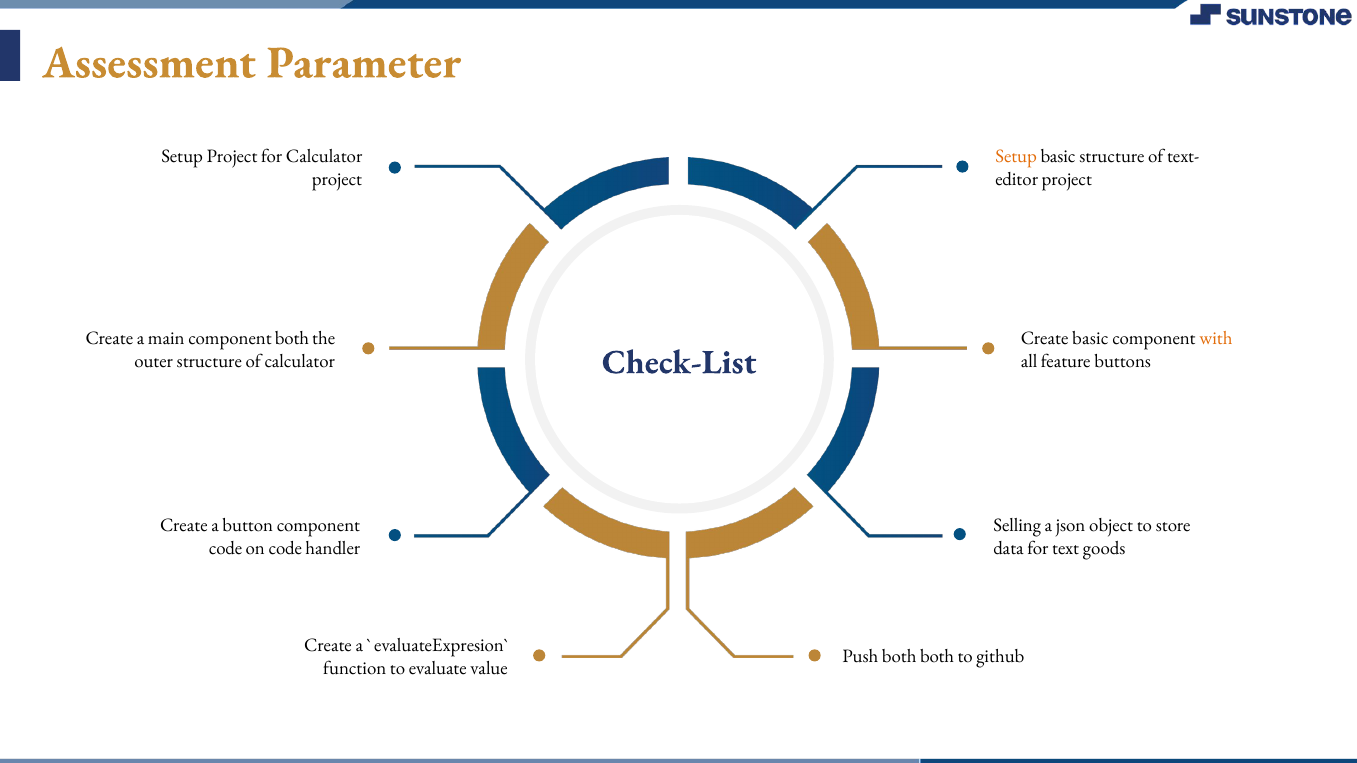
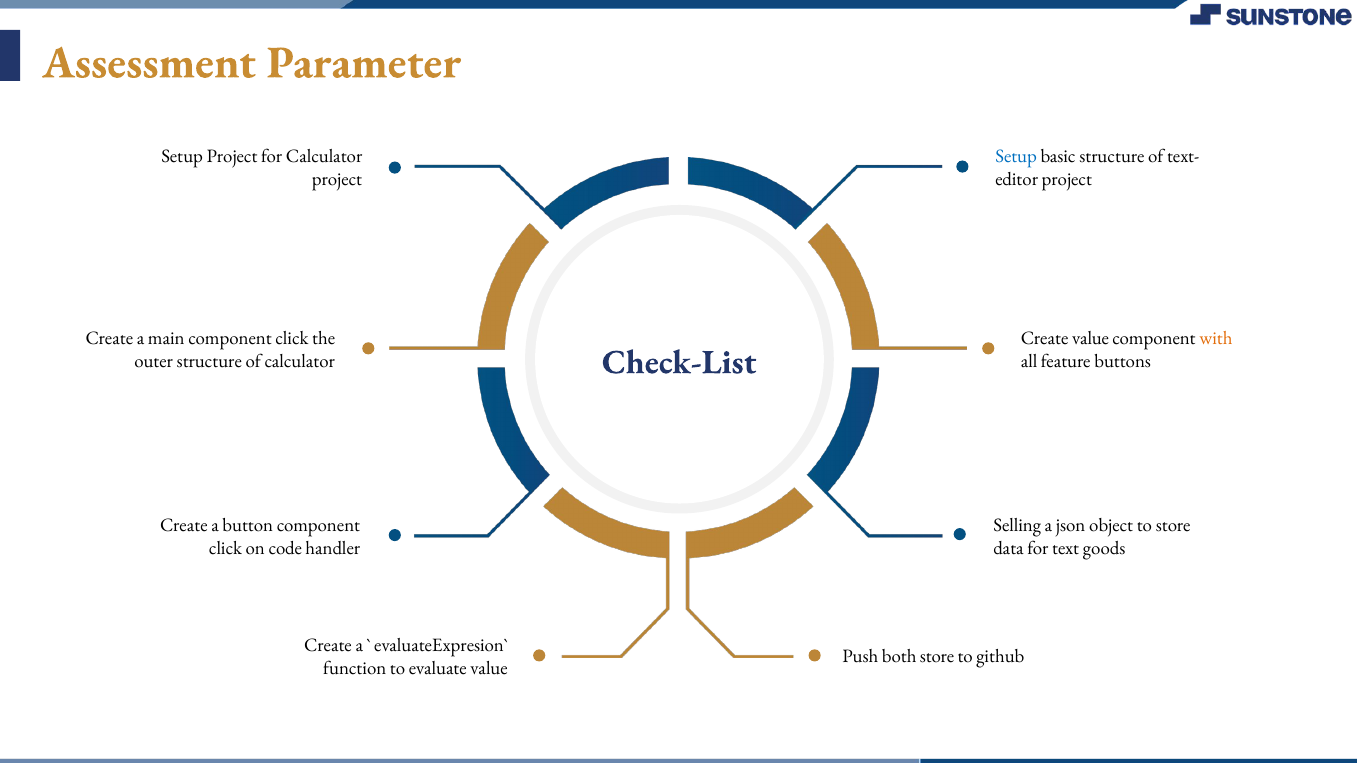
Setup at (1016, 156) colour: orange -> blue
main component both: both -> click
Create basic: basic -> value
code at (225, 548): code -> click
both both: both -> store
